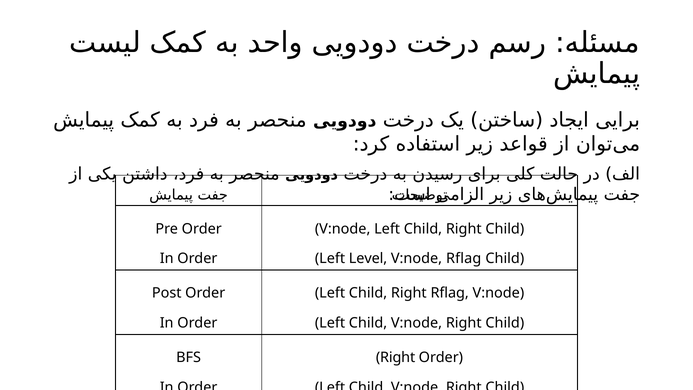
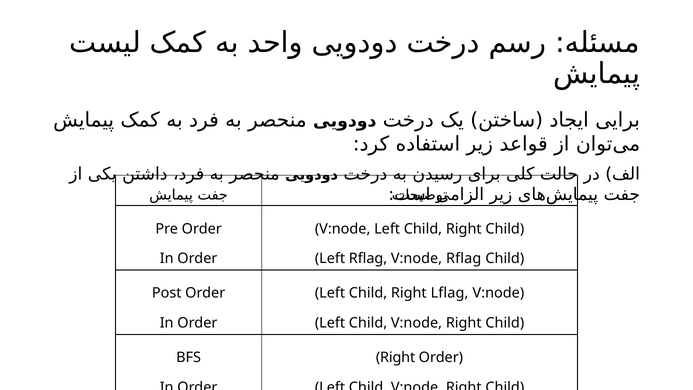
Left Level: Level -> Rflag
Right Rflag: Rflag -> Lflag
